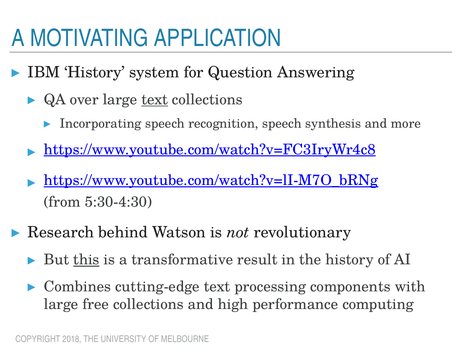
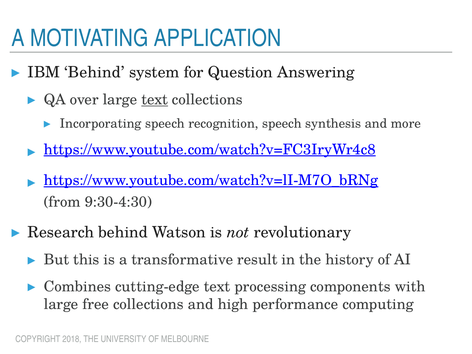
IBM History: History -> Behind
5:30-4:30: 5:30-4:30 -> 9:30-4:30
this underline: present -> none
